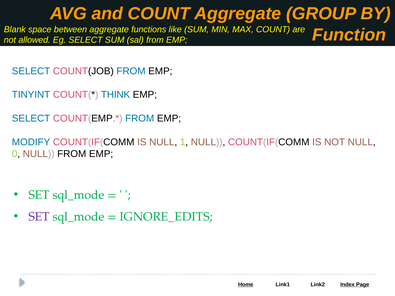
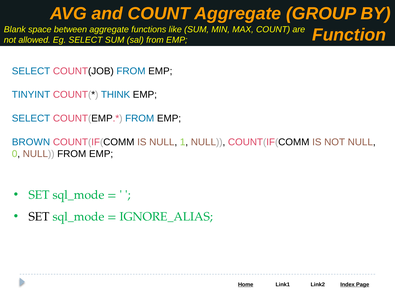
MODIFY: MODIFY -> BROWN
SET at (39, 217) colour: purple -> black
IGNORE_EDITS: IGNORE_EDITS -> IGNORE_ALIAS
